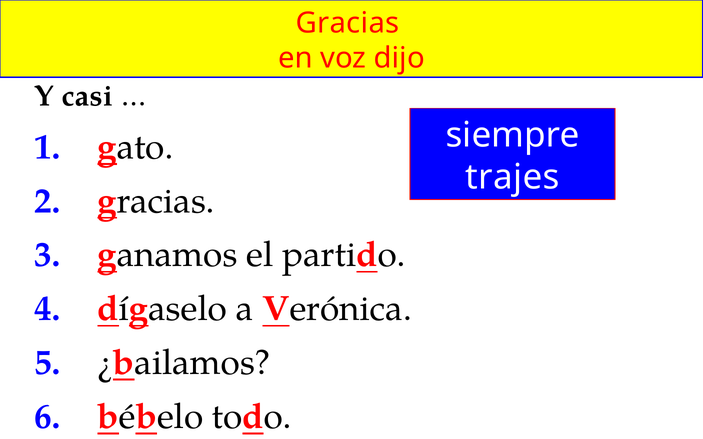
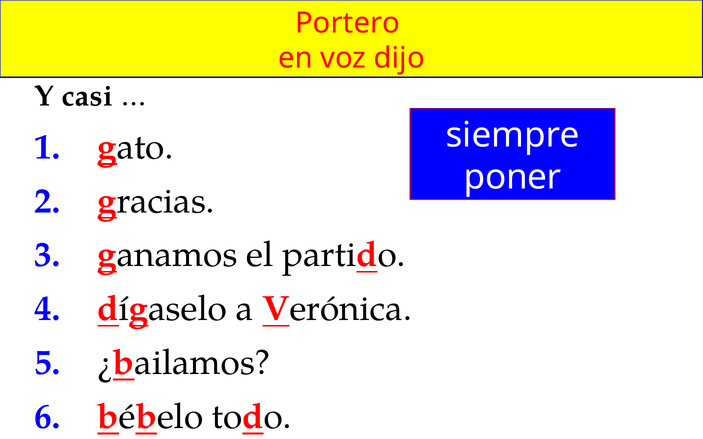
Gracias at (347, 23): Gracias -> Portero
trajes: trajes -> poner
